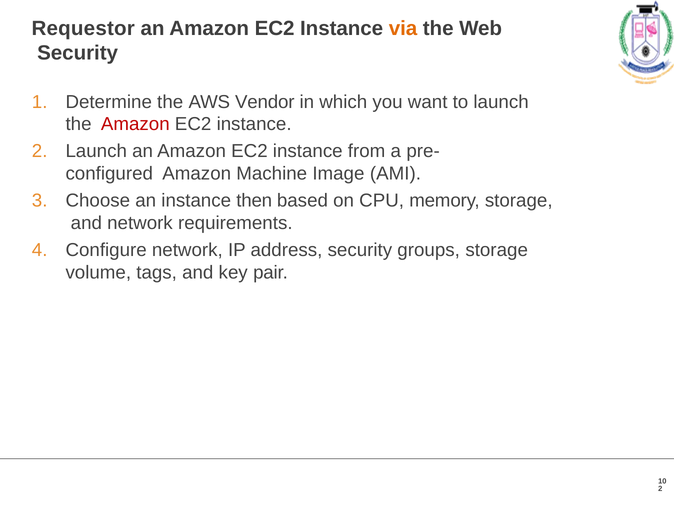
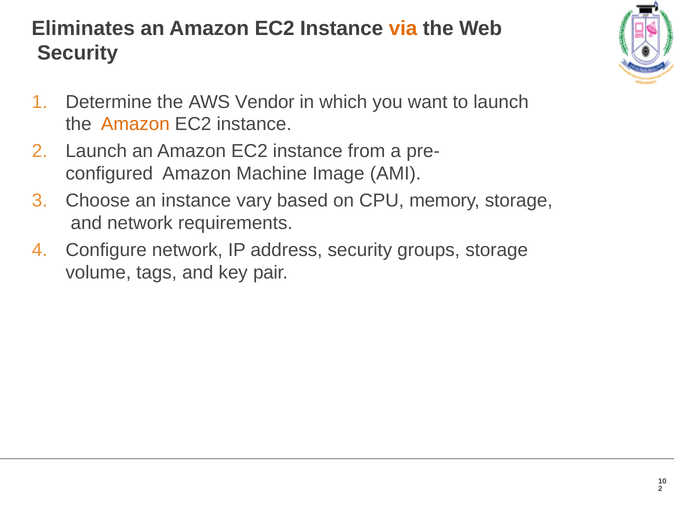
Requestor: Requestor -> Eliminates
Amazon at (135, 124) colour: red -> orange
then: then -> vary
